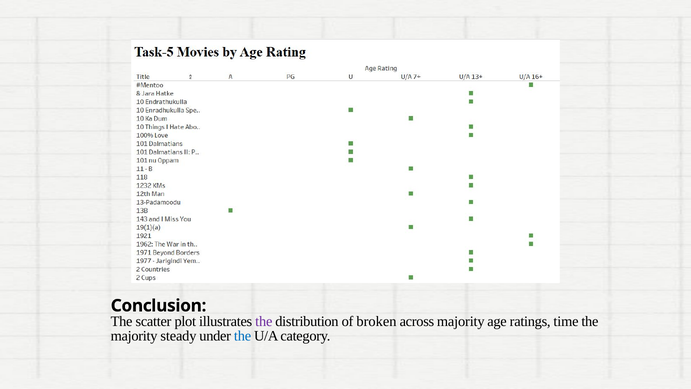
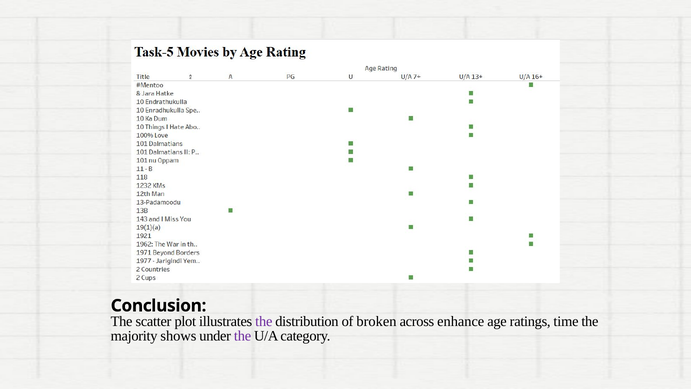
across majority: majority -> enhance
steady: steady -> shows
the at (243, 336) colour: blue -> purple
